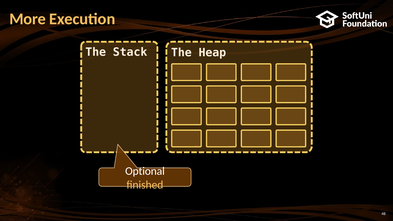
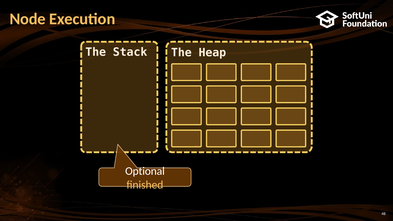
More: More -> Node
